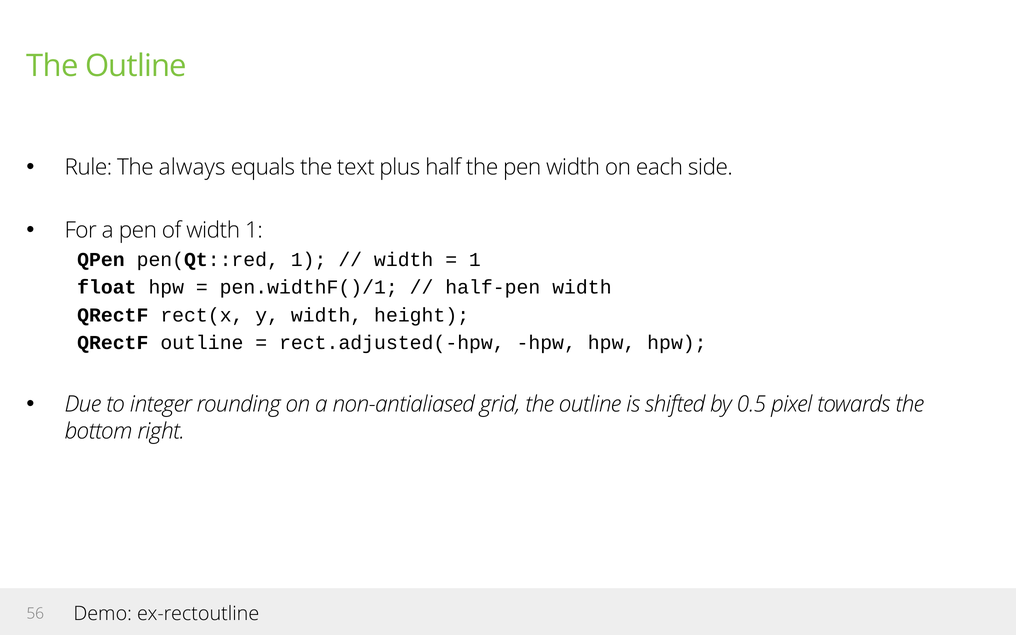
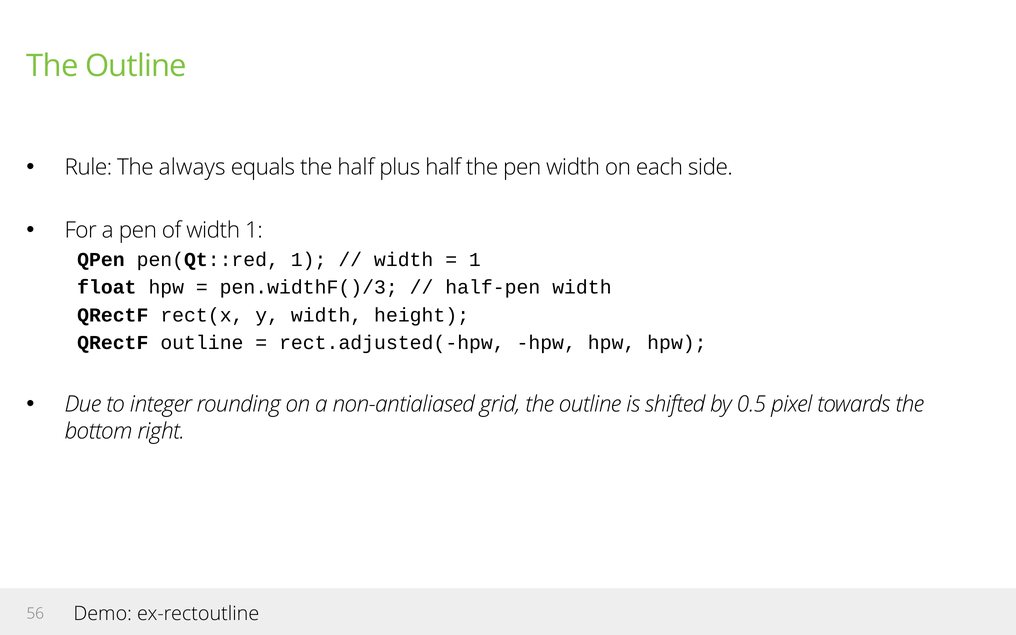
the text: text -> half
pen.widthF()/1: pen.widthF()/1 -> pen.widthF()/3
